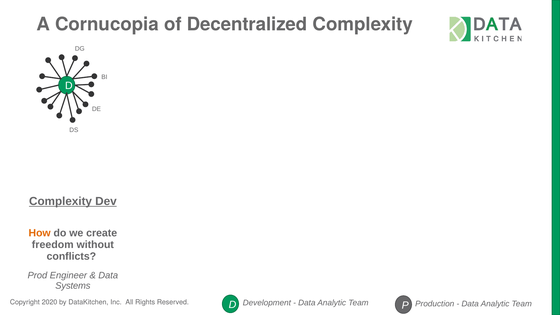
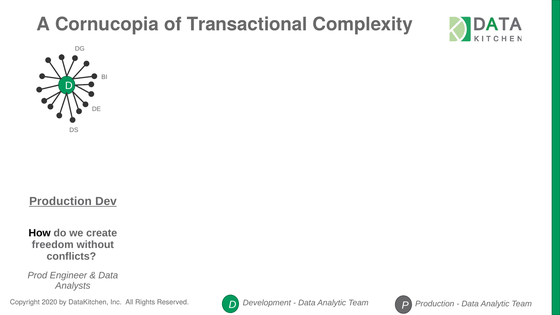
of Decentralized: Decentralized -> Transactional
Complexity at (61, 201): Complexity -> Production
How at (40, 233) colour: orange -> black
Systems at (73, 286): Systems -> Analysts
